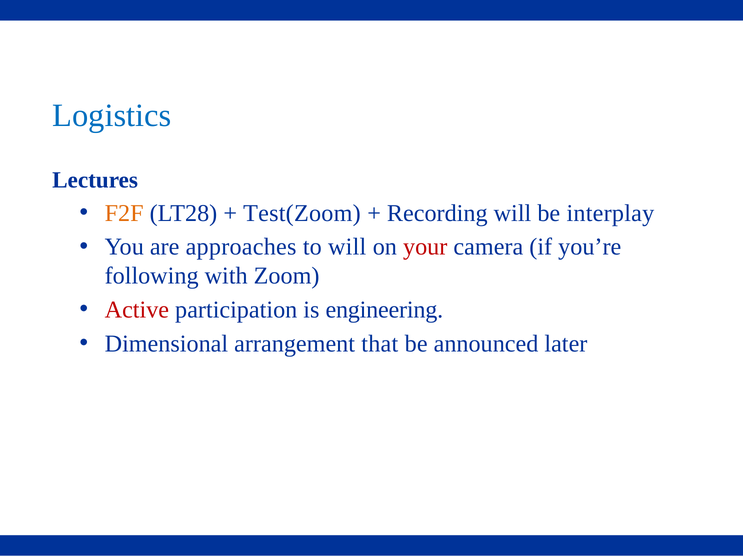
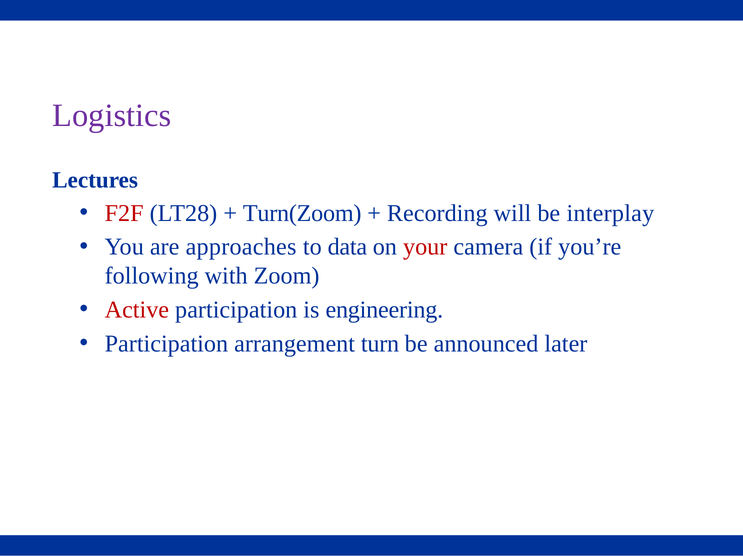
Logistics colour: blue -> purple
F2F colour: orange -> red
Test(Zoom: Test(Zoom -> Turn(Zoom
to will: will -> data
Dimensional at (166, 344): Dimensional -> Participation
that: that -> turn
